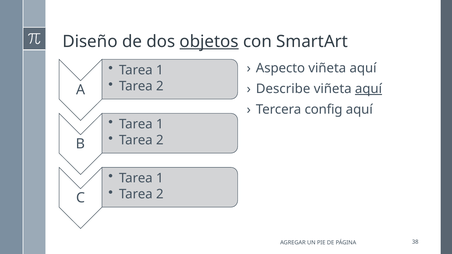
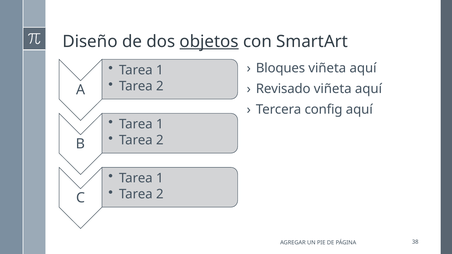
Aspecto: Aspecto -> Bloques
Describe: Describe -> Revisado
aquí at (368, 89) underline: present -> none
